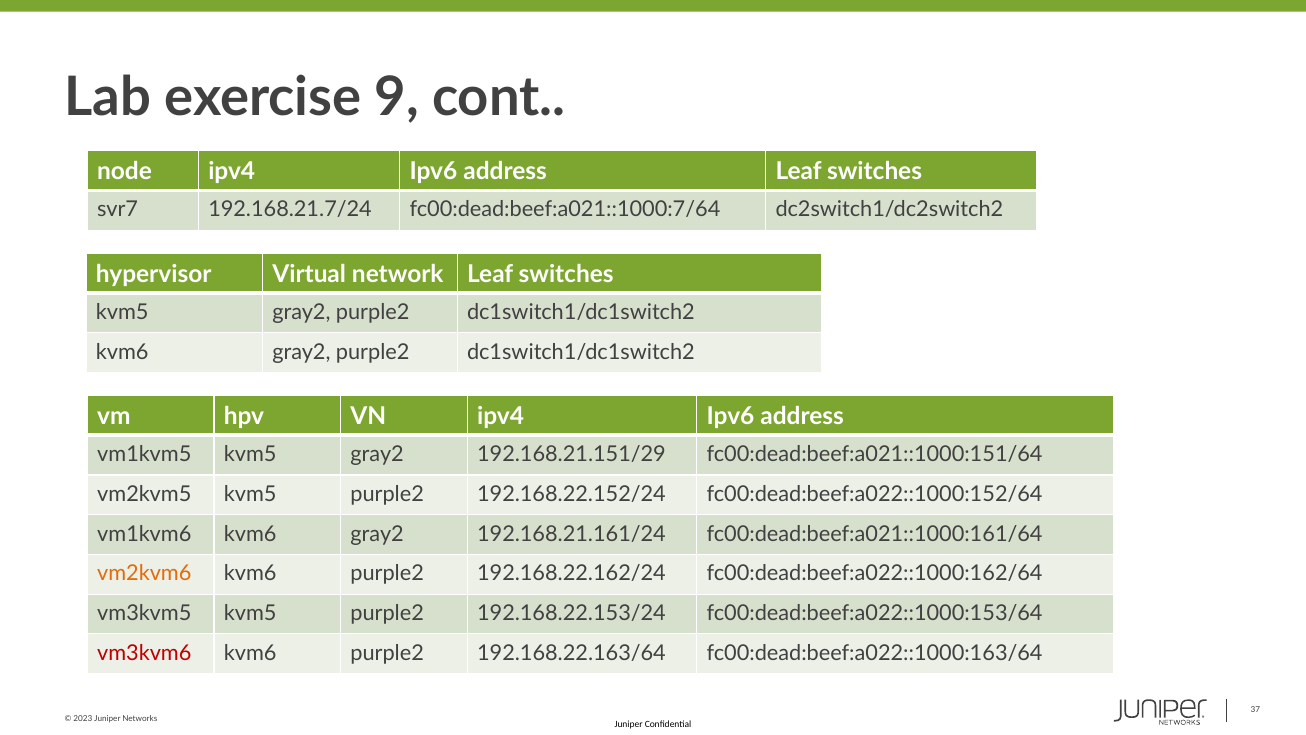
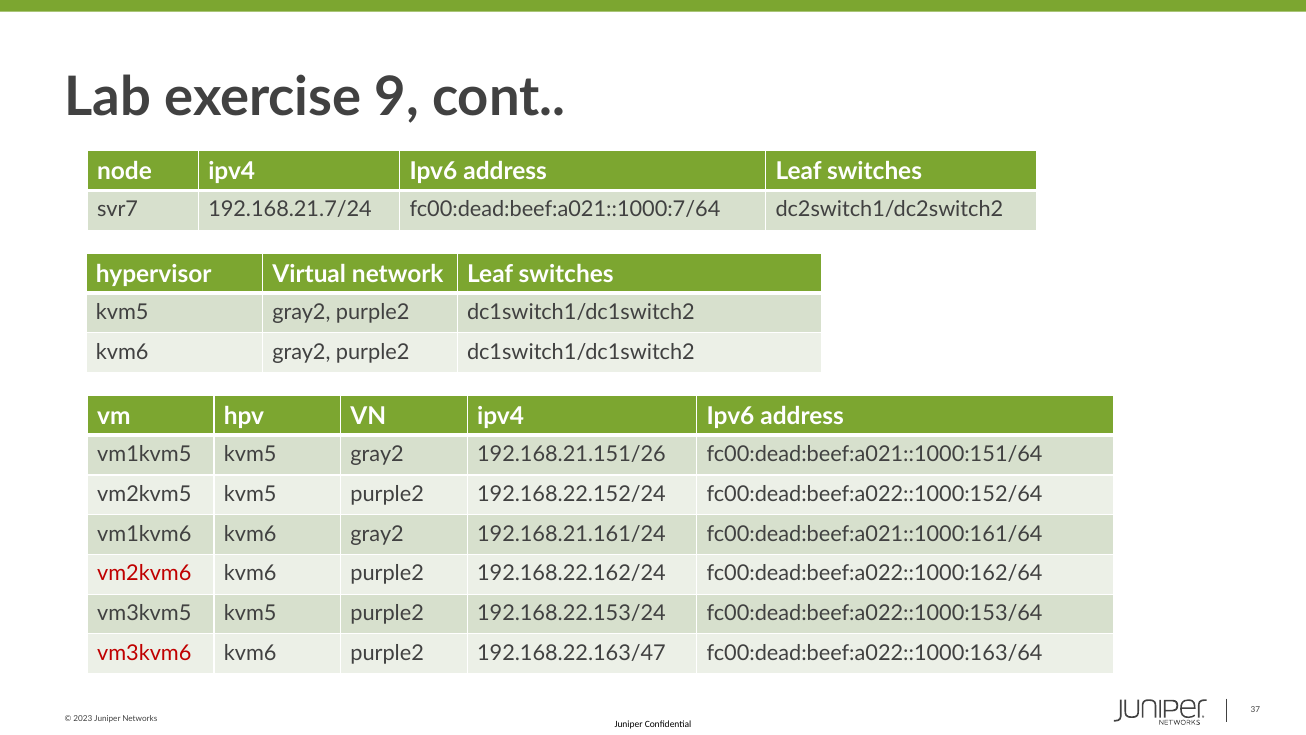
192.168.21.151/29: 192.168.21.151/29 -> 192.168.21.151/26
vm2kvm6 colour: orange -> red
192.168.22.163/64: 192.168.22.163/64 -> 192.168.22.163/47
